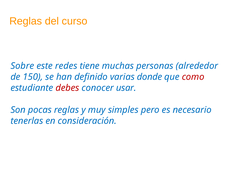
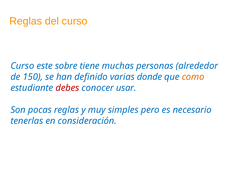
Sobre at (22, 66): Sobre -> Curso
redes: redes -> sobre
como colour: red -> orange
